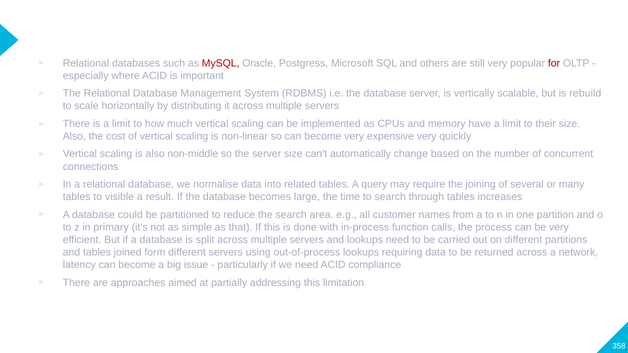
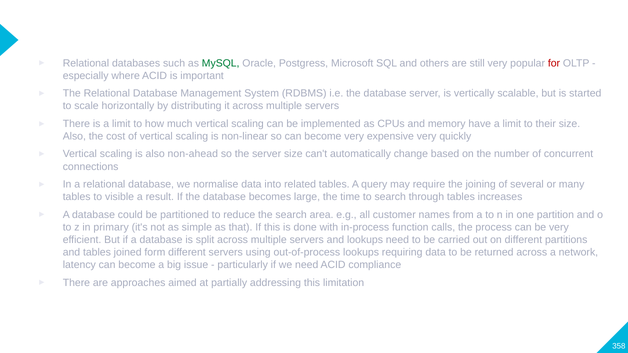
MySQL colour: red -> green
rebuild: rebuild -> started
non-middle: non-middle -> non-ahead
